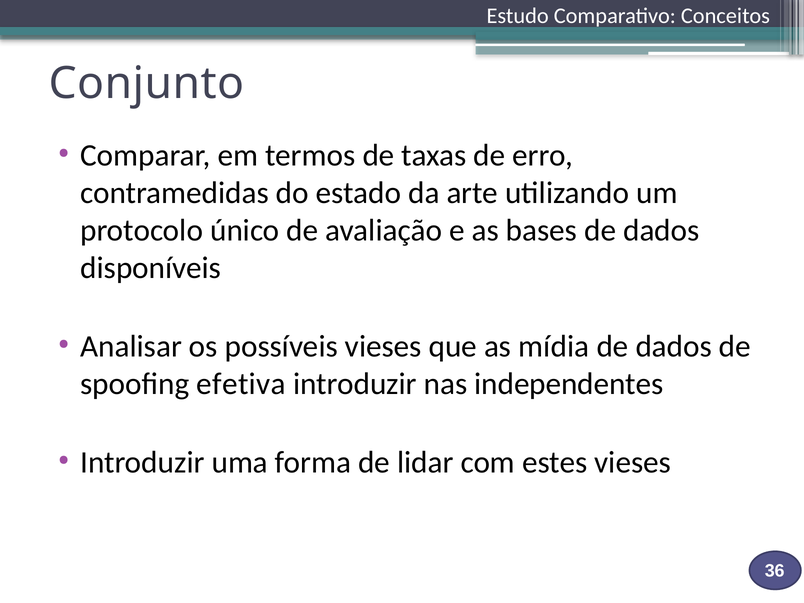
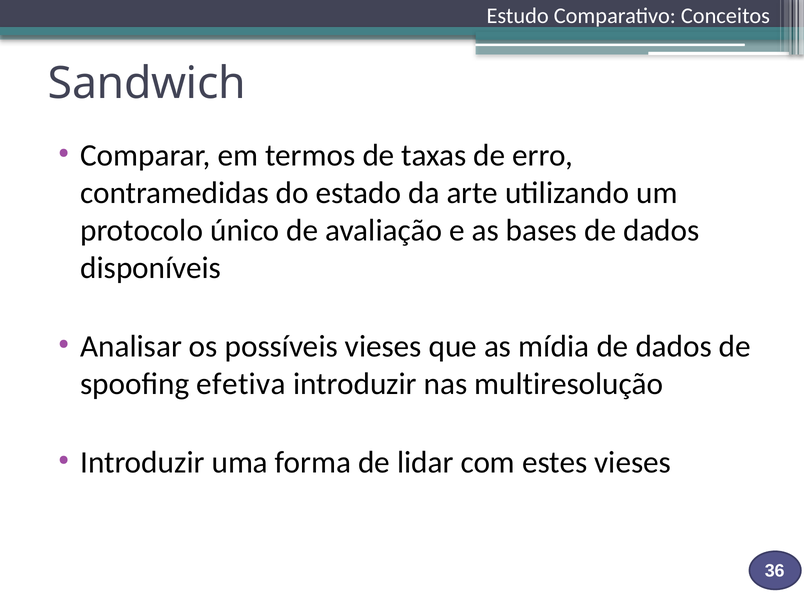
Conjunto: Conjunto -> Sandwich
independentes: independentes -> multiresolução
